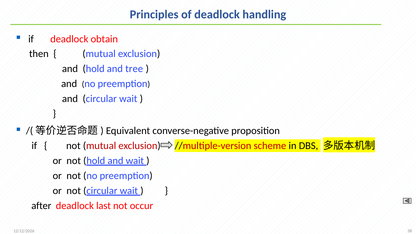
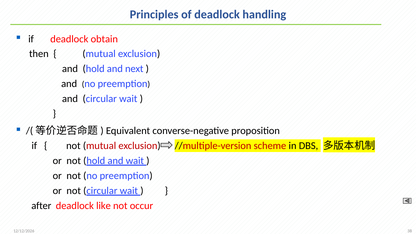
tree: tree -> next
last: last -> like
